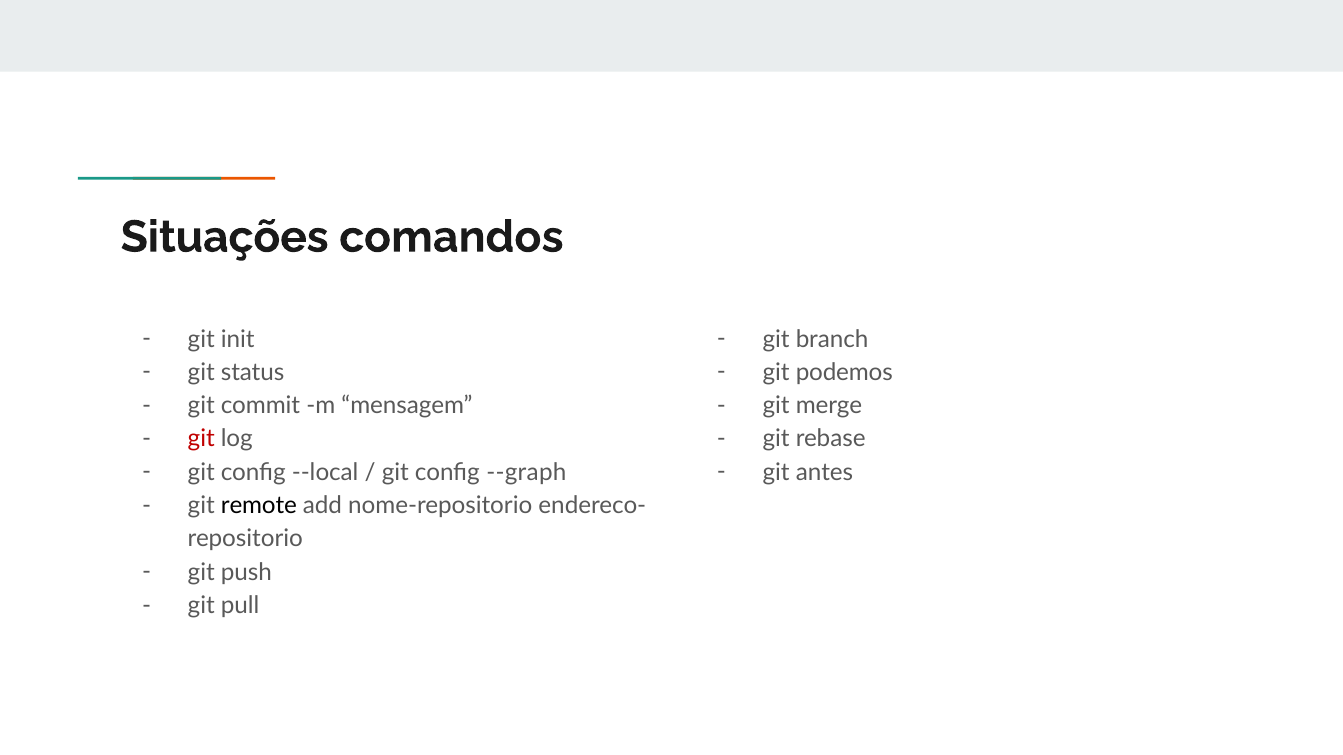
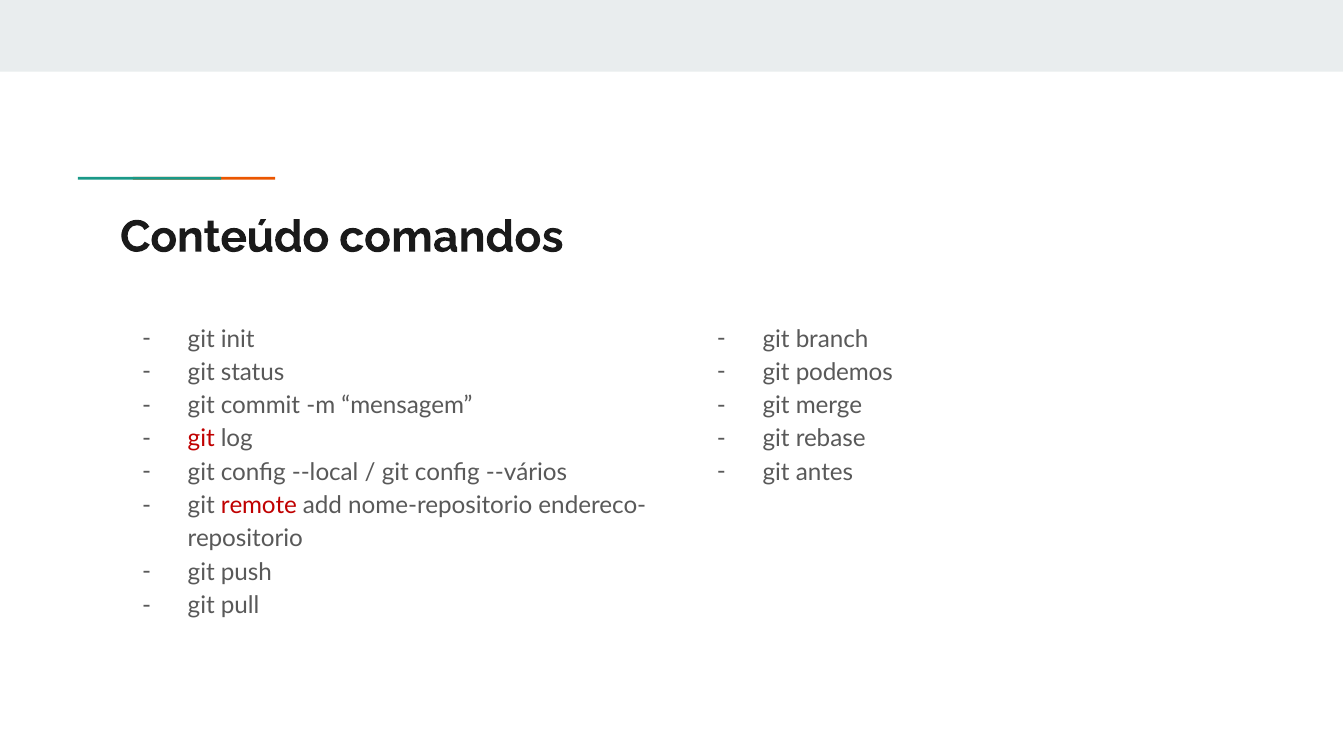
Situações: Situações -> Conteúdo
--graph: --graph -> --vários
remote colour: black -> red
